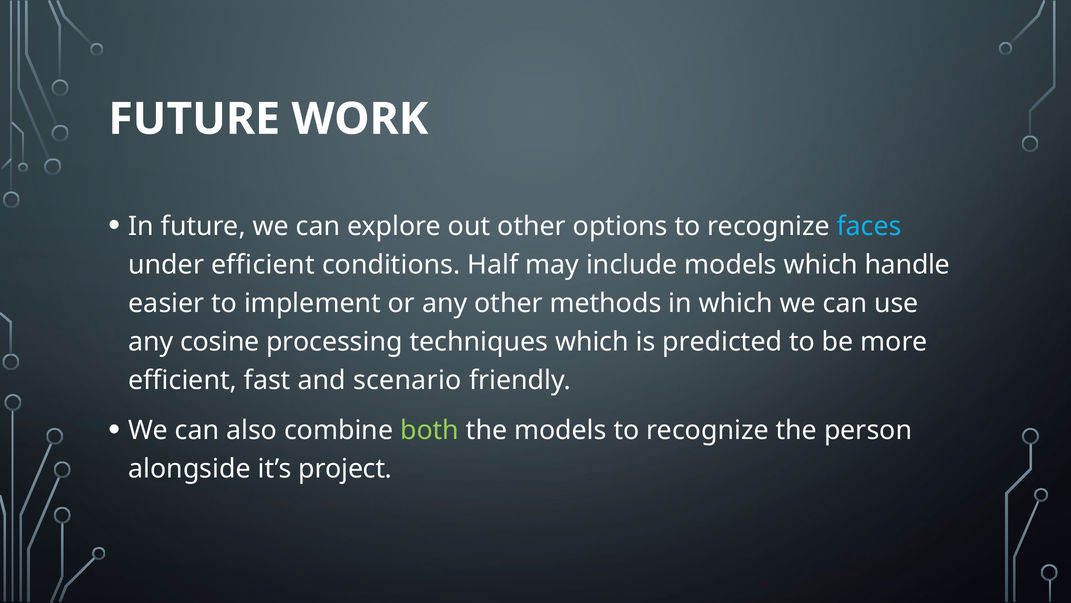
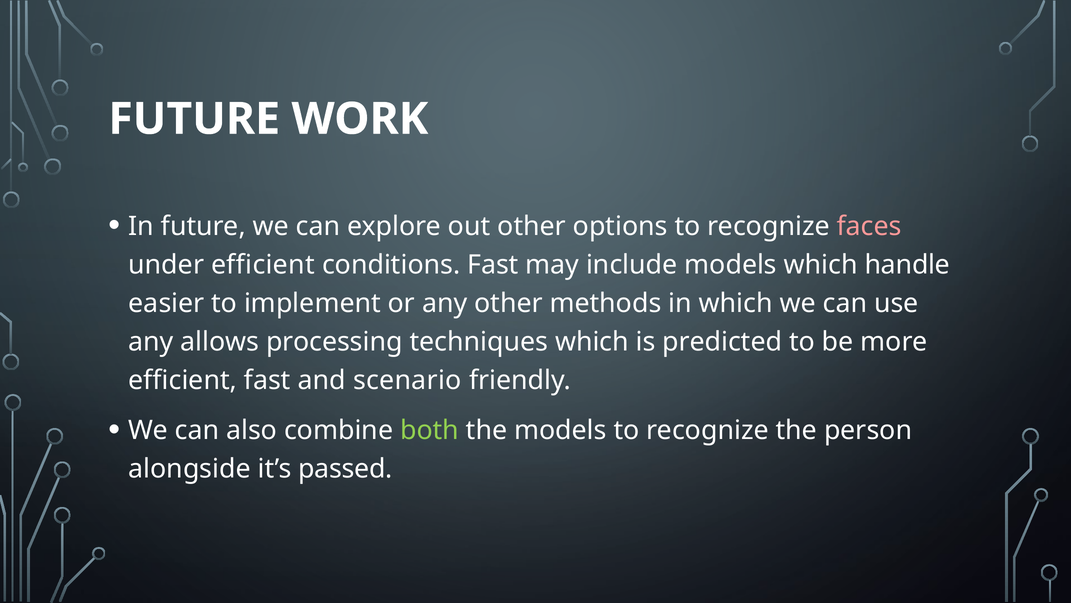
faces colour: light blue -> pink
conditions Half: Half -> Fast
cosine: cosine -> allows
project: project -> passed
